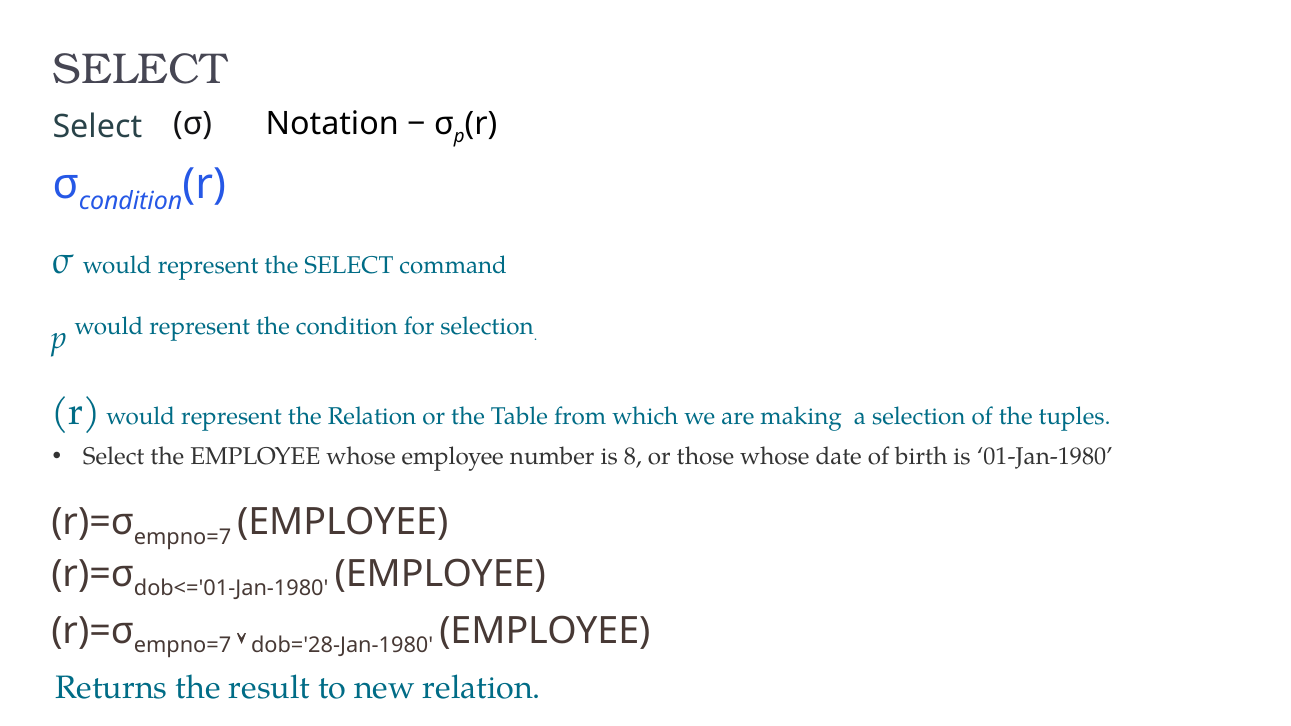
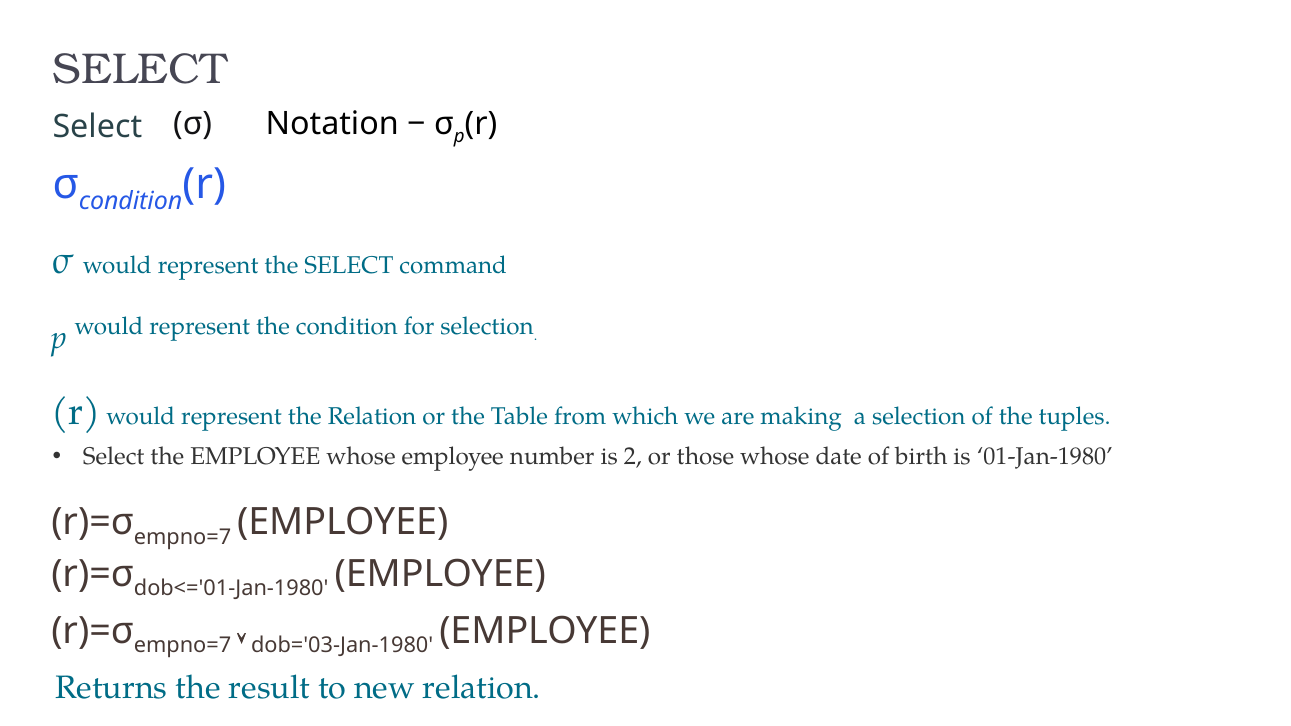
8: 8 -> 2
dob='28-Jan-1980: dob='28-Jan-1980 -> dob='03-Jan-1980
